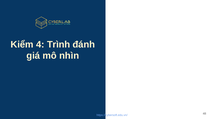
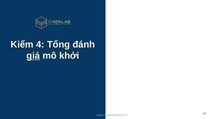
Trình: Trình -> Tổng
giá underline: none -> present
nhìn: nhìn -> khởi
